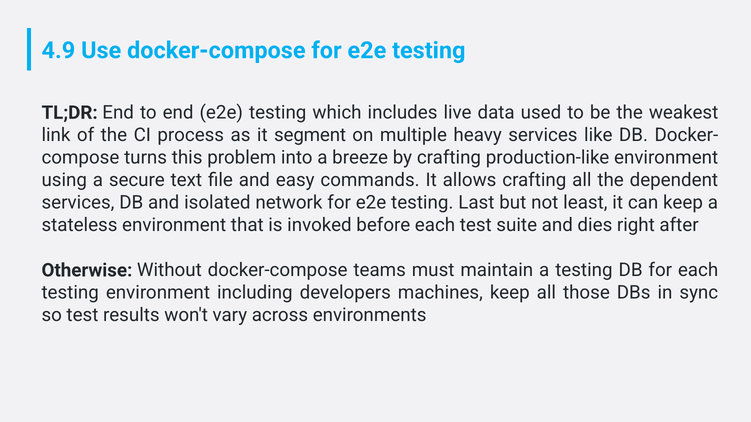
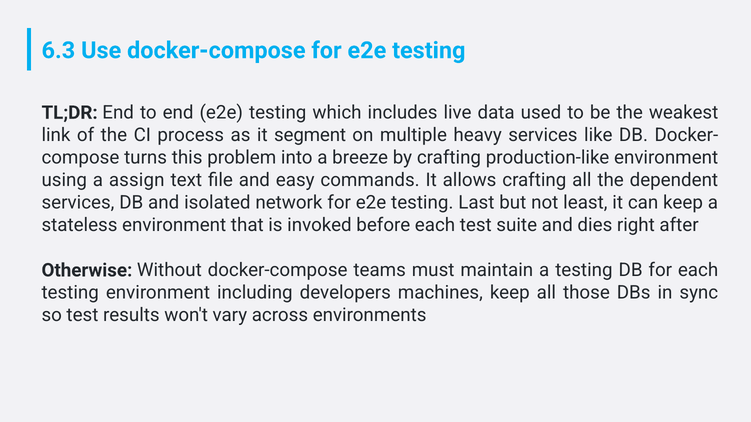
4.9: 4.9 -> 6.3
secure: secure -> assign
